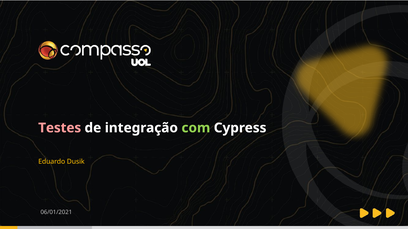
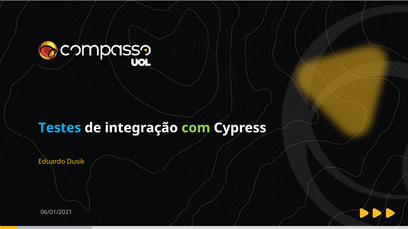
Testes colour: pink -> light blue
